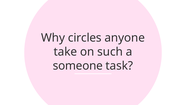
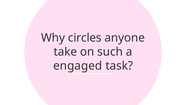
someone: someone -> engaged
